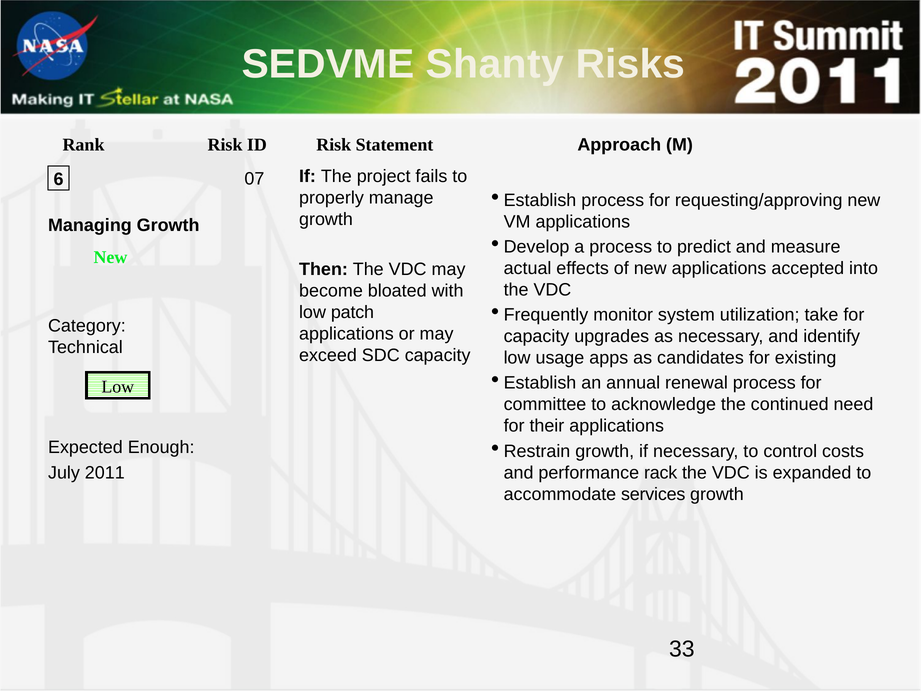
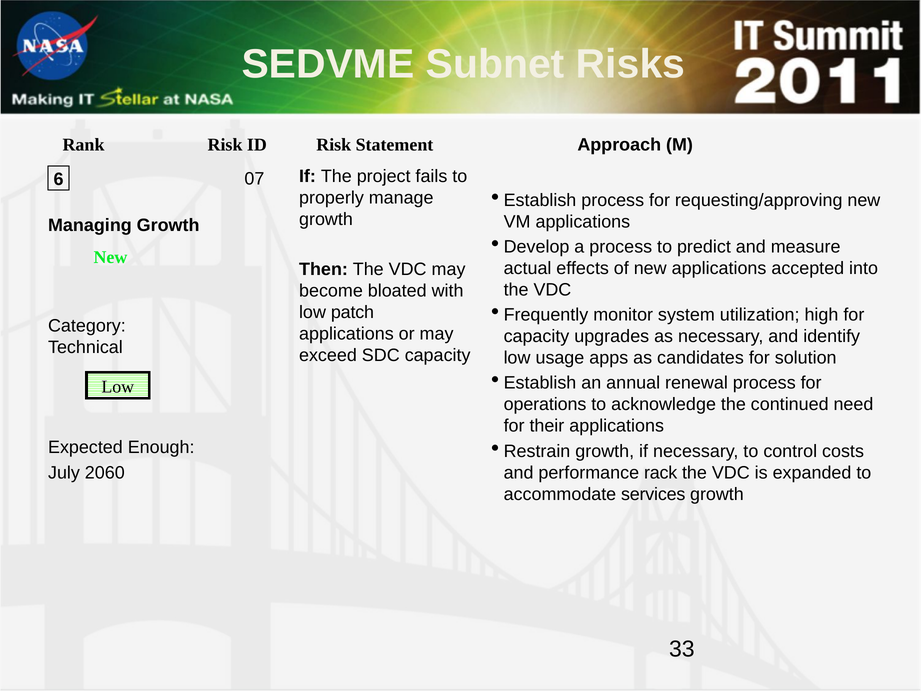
Shanty: Shanty -> Subnet
take: take -> high
existing: existing -> solution
committee: committee -> operations
2011: 2011 -> 2060
